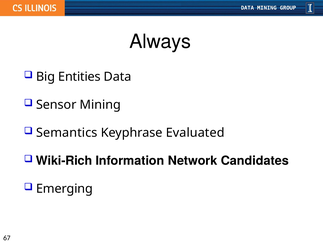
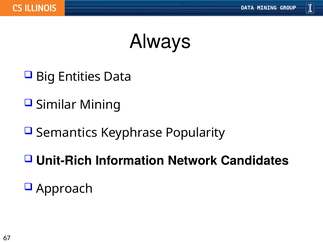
Sensor: Sensor -> Similar
Evaluated: Evaluated -> Popularity
Wiki-Rich: Wiki-Rich -> Unit-Rich
Emerging: Emerging -> Approach
